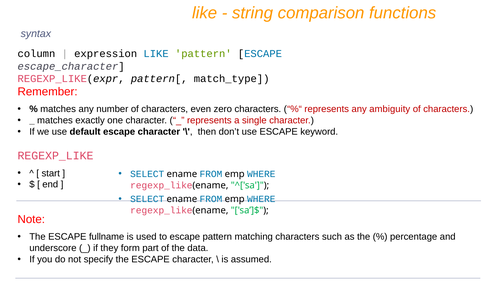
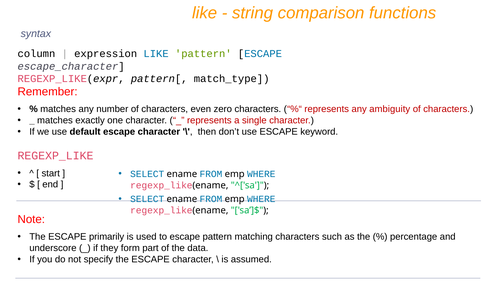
fullname: fullname -> primarily
